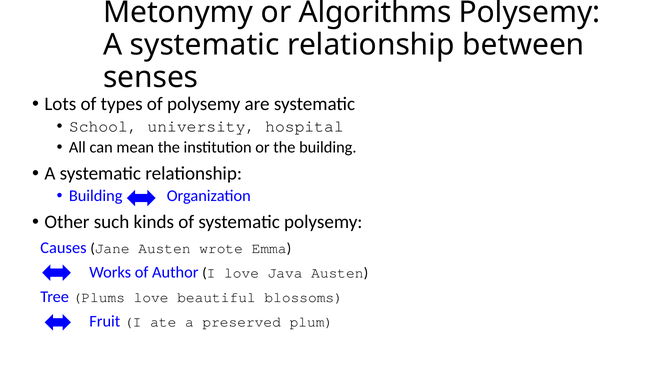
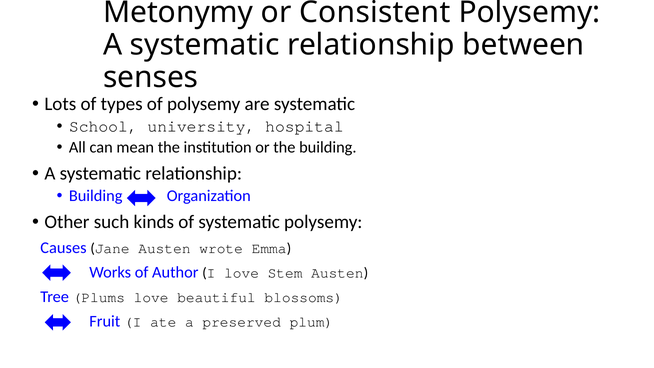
Algorithms: Algorithms -> Consistent
Java: Java -> Stem
